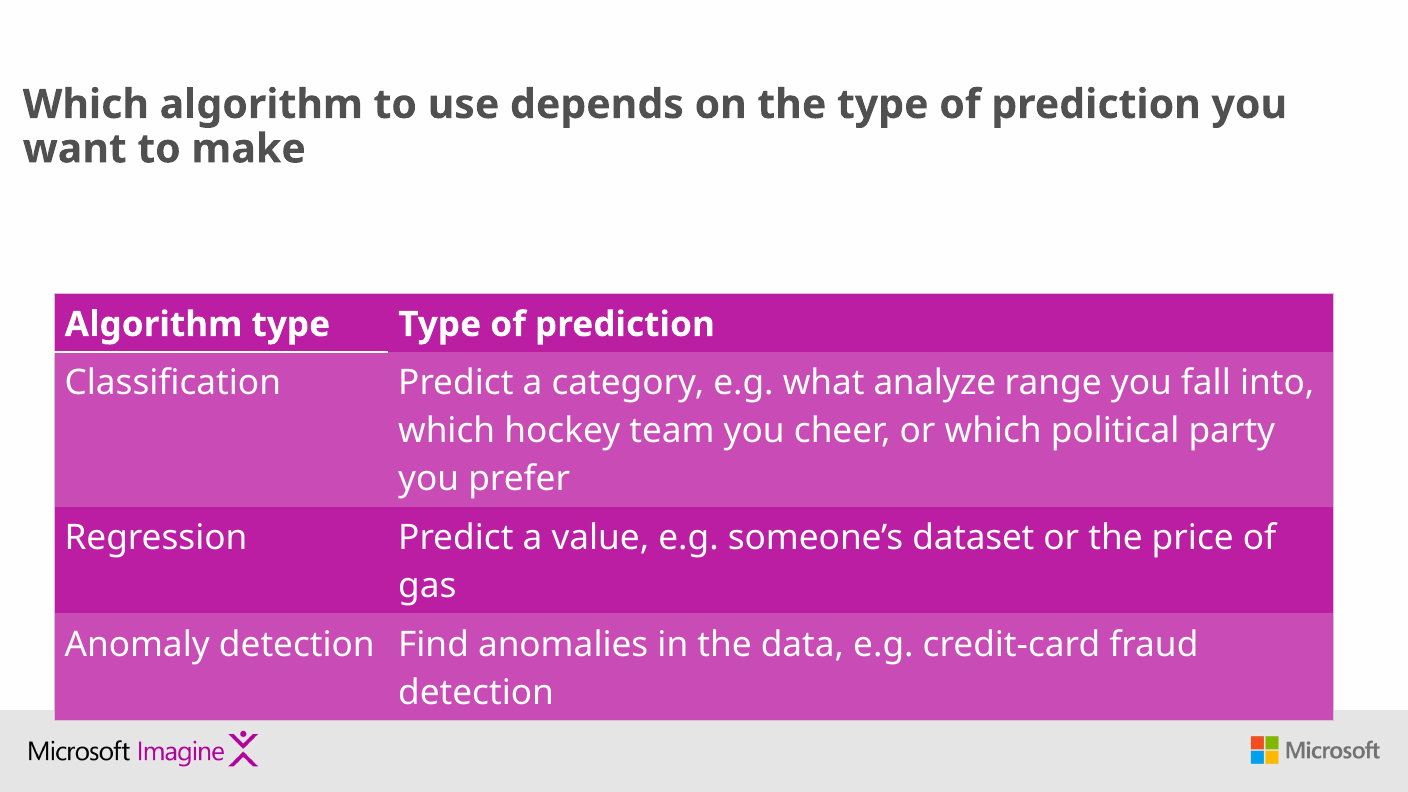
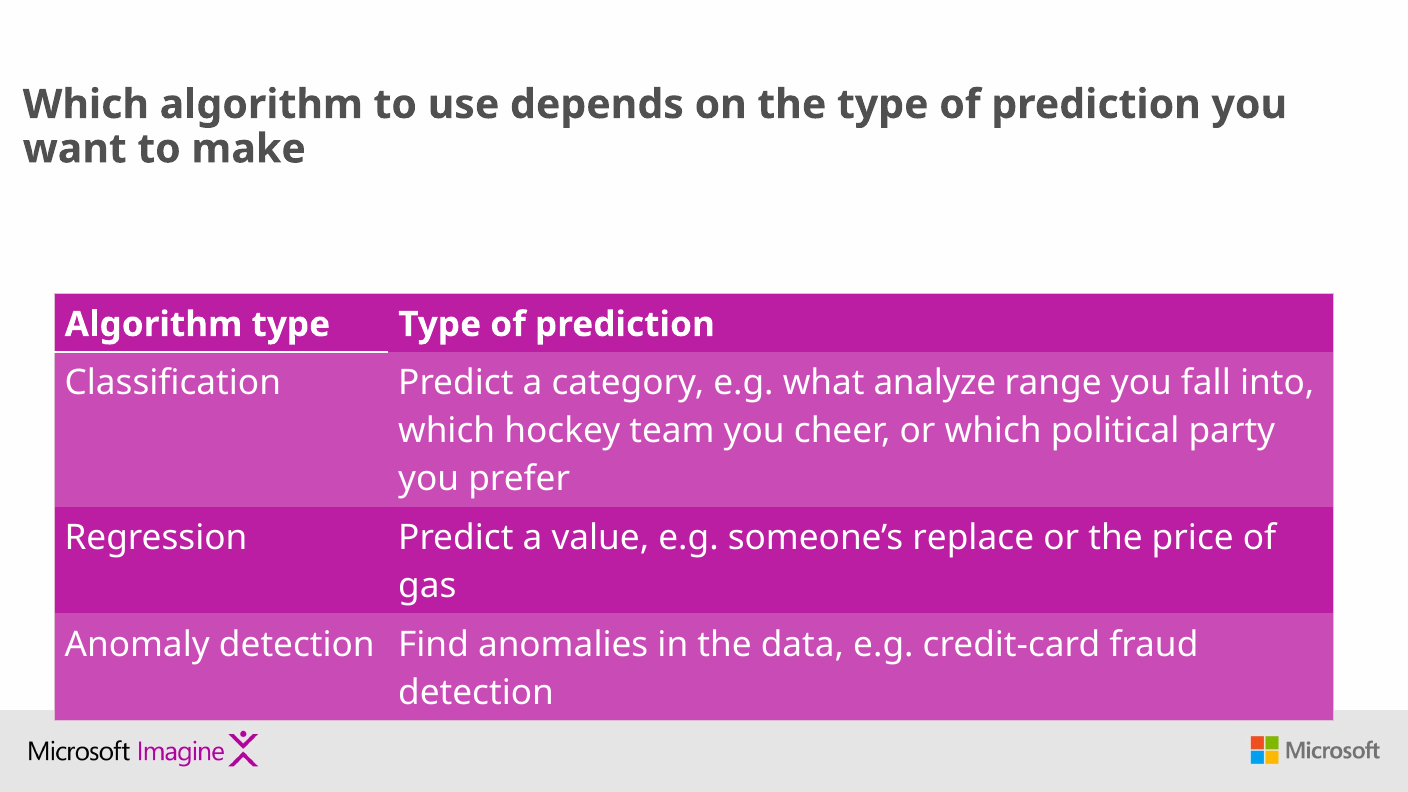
dataset: dataset -> replace
